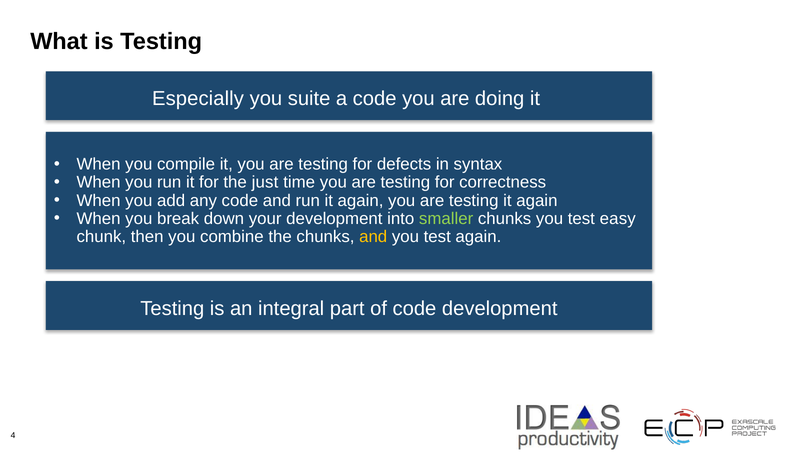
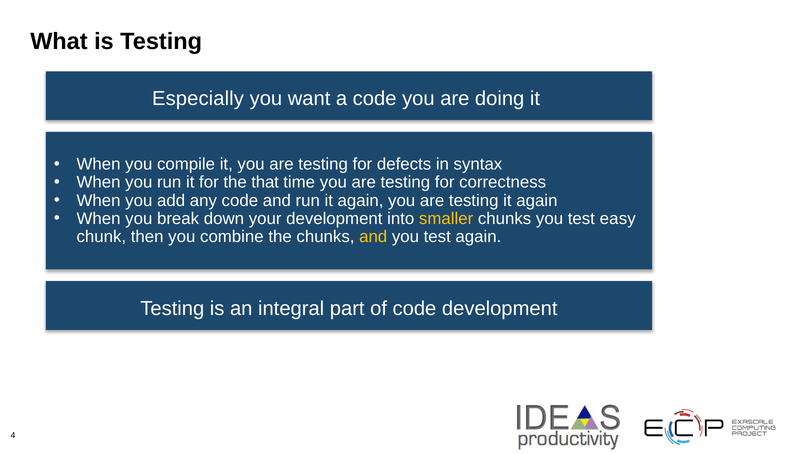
suite: suite -> want
just: just -> that
smaller colour: light green -> yellow
